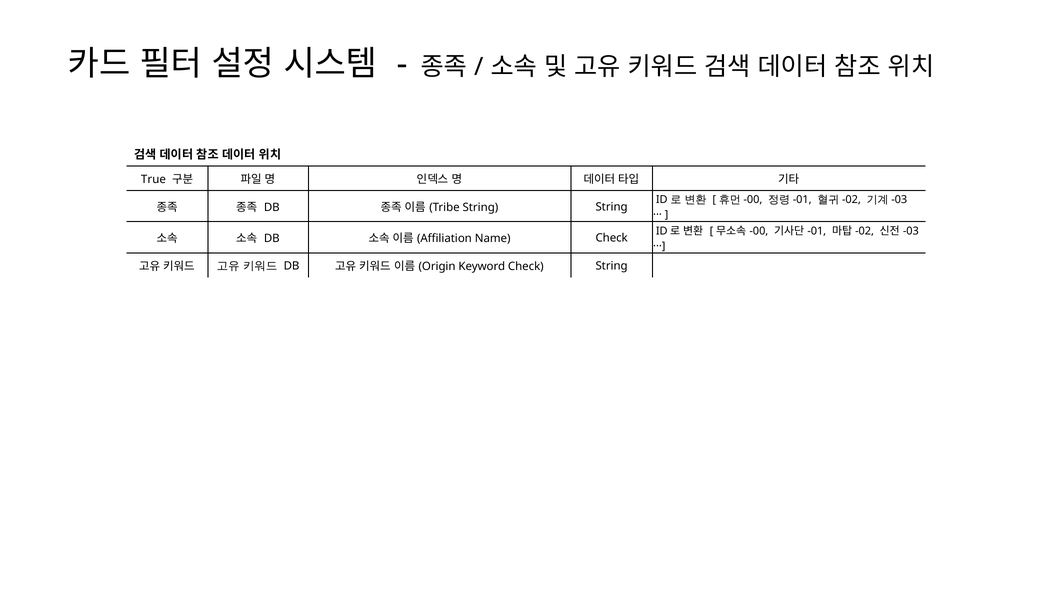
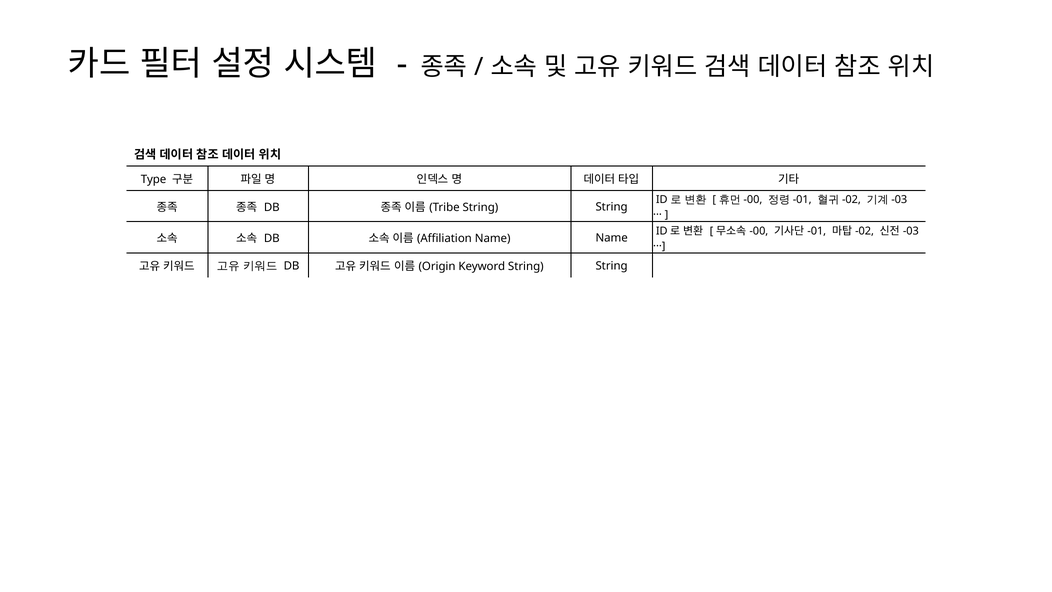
True: True -> Type
Name Check: Check -> Name
Keyword Check: Check -> String
